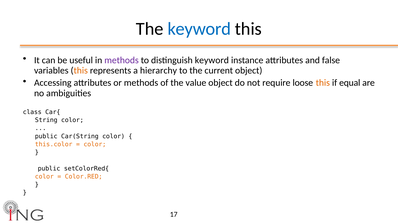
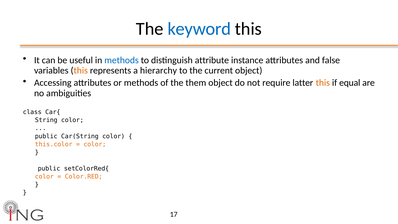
methods at (122, 60) colour: purple -> blue
distinguish keyword: keyword -> attribute
value: value -> them
loose: loose -> latter
